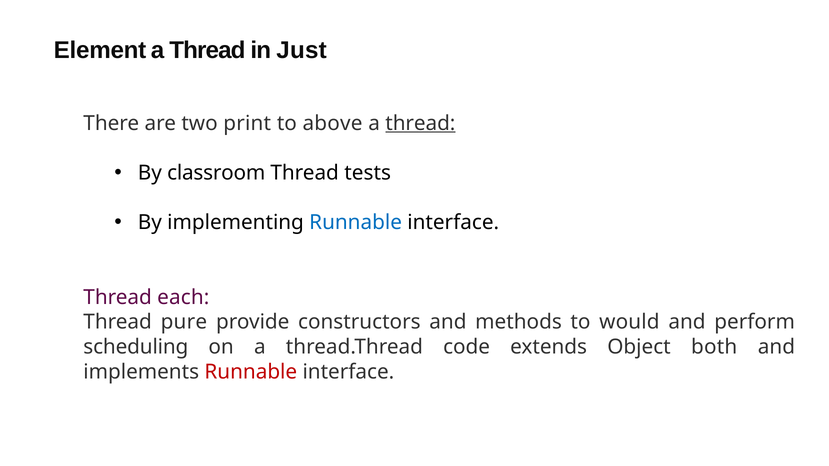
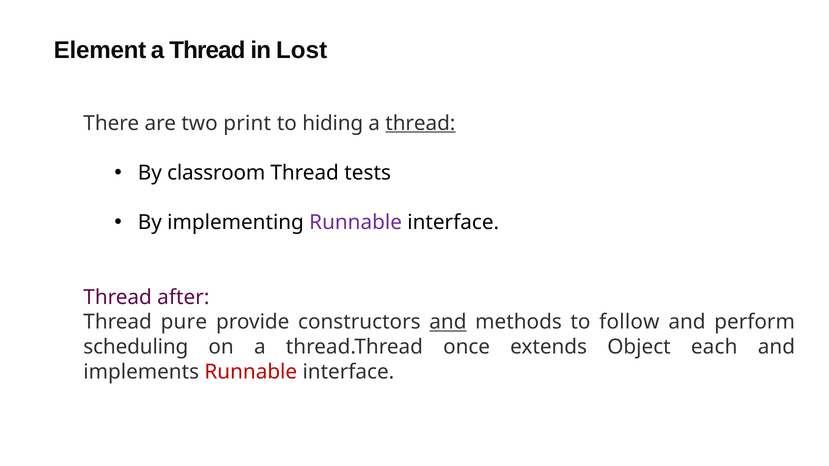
Just: Just -> Lost
above: above -> hiding
Runnable at (356, 223) colour: blue -> purple
each: each -> after
and at (448, 322) underline: none -> present
would: would -> follow
code: code -> once
both: both -> each
